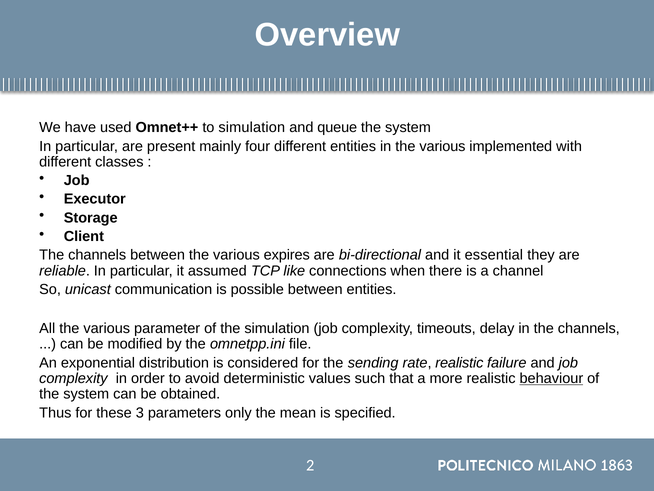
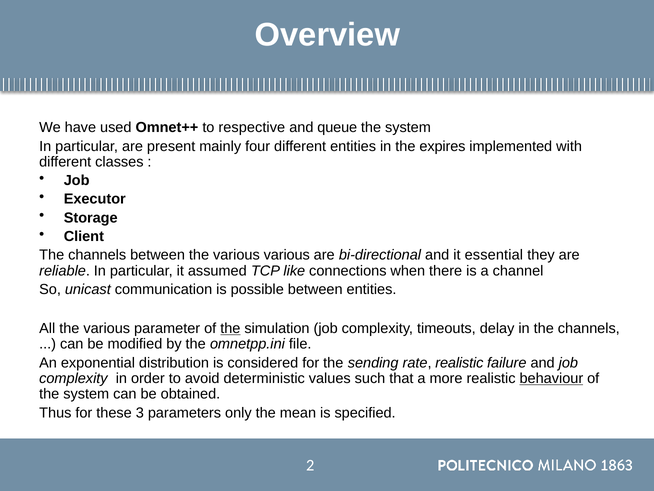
to simulation: simulation -> respective
in the various: various -> expires
various expires: expires -> various
the at (230, 328) underline: none -> present
